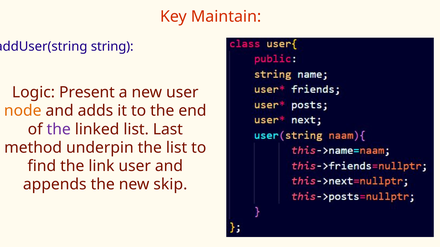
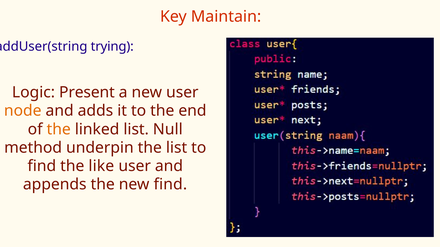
string: string -> trying
the at (59, 129) colour: purple -> orange
Last: Last -> Null
link: link -> like
new skip: skip -> find
